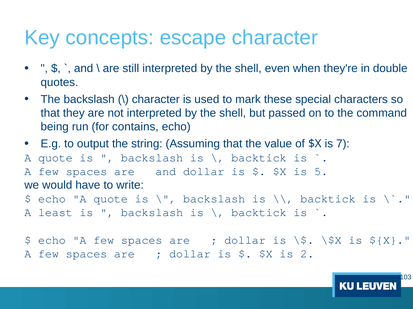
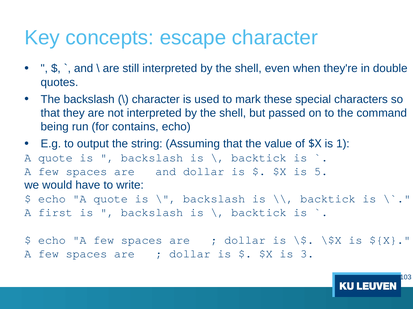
7: 7 -> 1
least: least -> first
2: 2 -> 3
